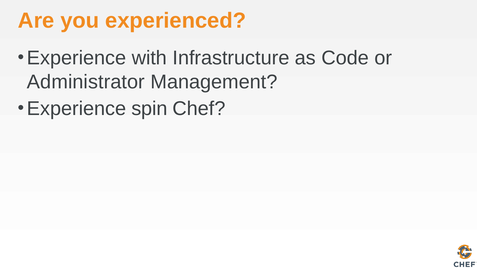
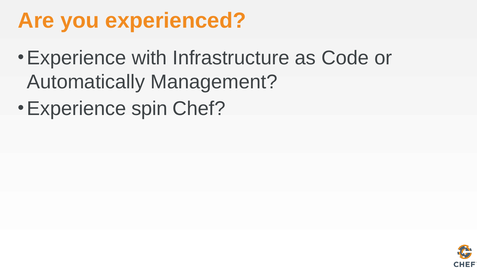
Administrator: Administrator -> Automatically
